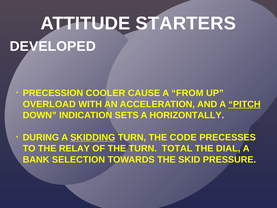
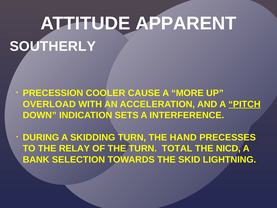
STARTERS: STARTERS -> APPARENT
DEVELOPED: DEVELOPED -> SOUTHERLY
FROM: FROM -> MORE
HORIZONTALLY: HORIZONTALLY -> INTERFERENCE
SKIDDING underline: present -> none
CODE: CODE -> HAND
DIAL: DIAL -> NICD
PRESSURE: PRESSURE -> LIGHTNING
